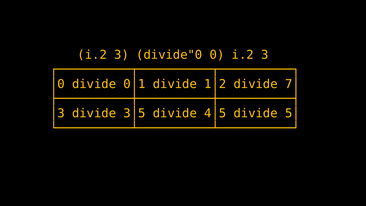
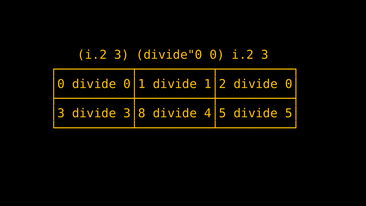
7│: 7│ -> 0│
3│5: 3│5 -> 3│8
